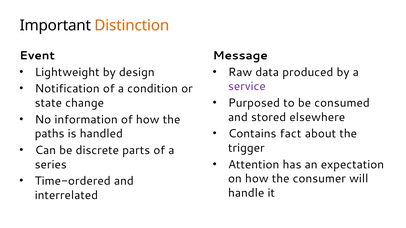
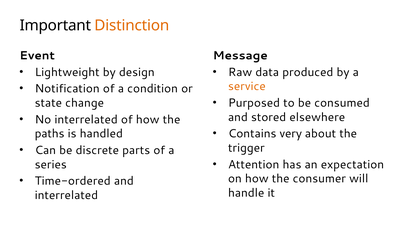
service colour: purple -> orange
No information: information -> interrelated
fact: fact -> very
